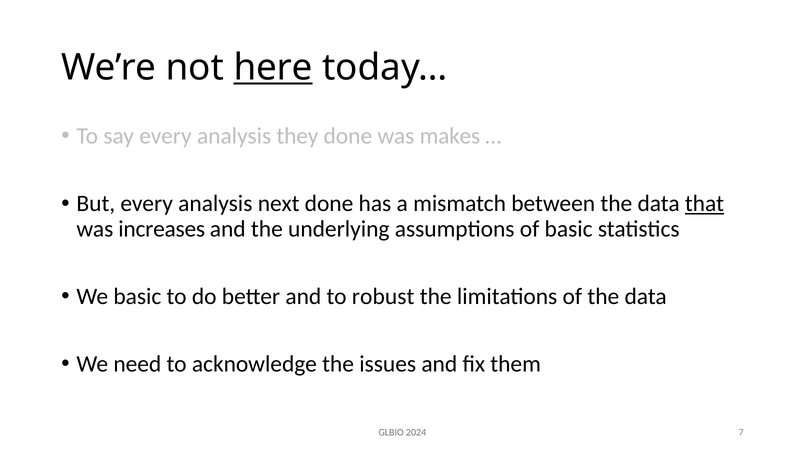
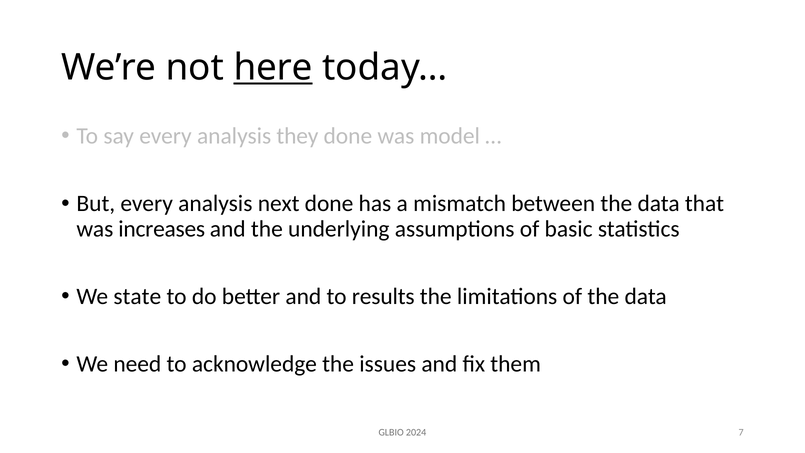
makes: makes -> model
that underline: present -> none
We basic: basic -> state
robust: robust -> results
